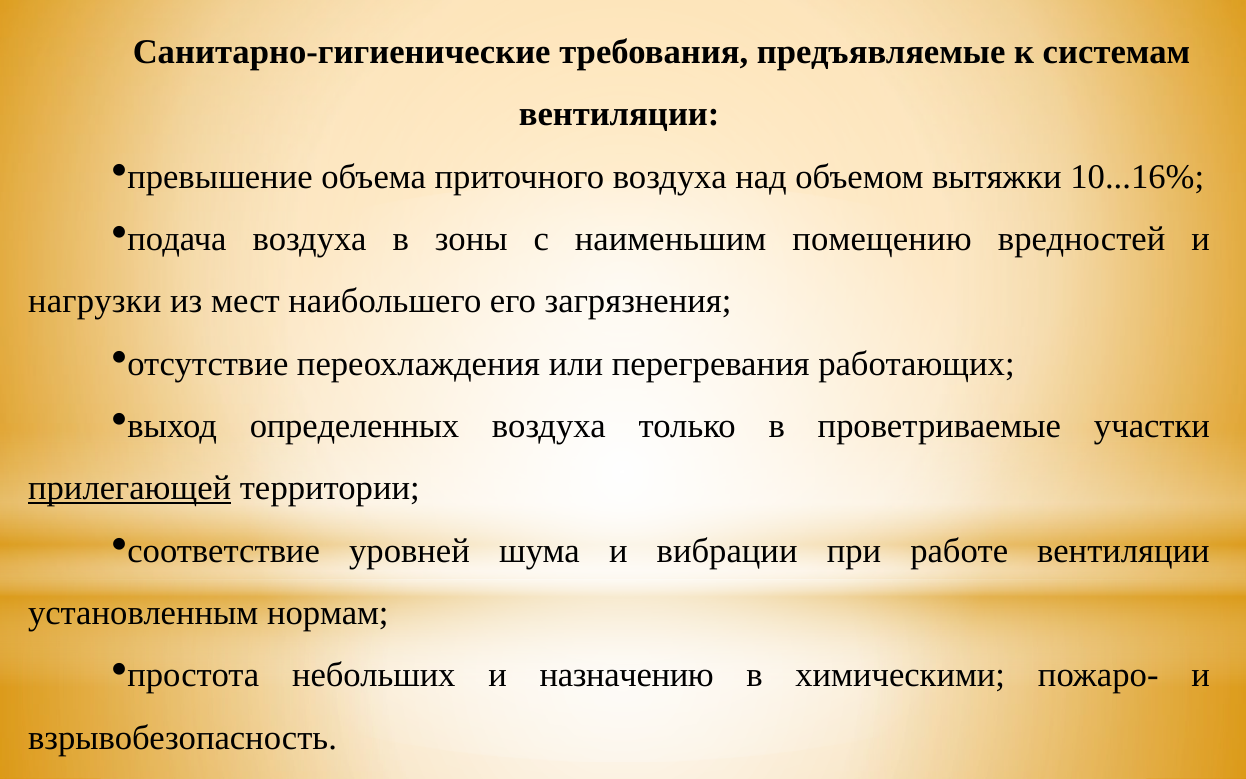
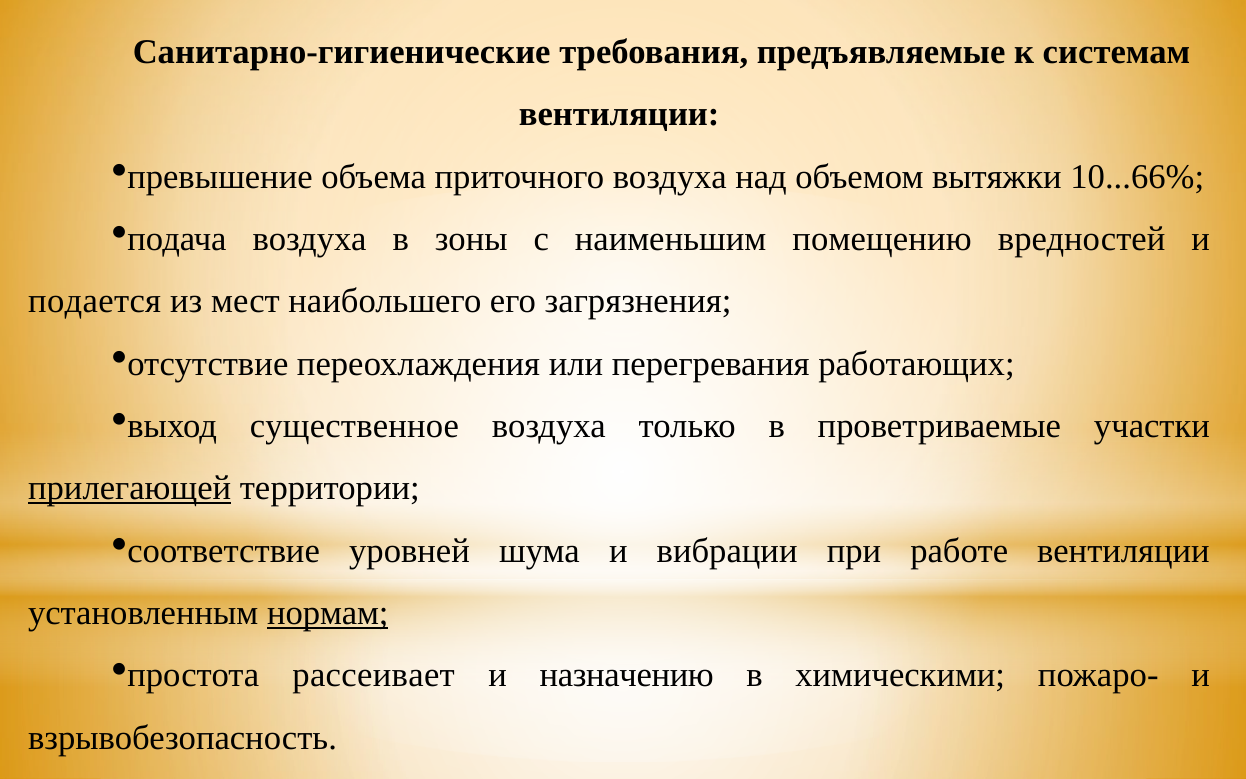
10...16%: 10...16% -> 10...66%
нагрузки: нагрузки -> подается
определенных: определенных -> существенное
нормам underline: none -> present
небольших: небольших -> рассеивает
